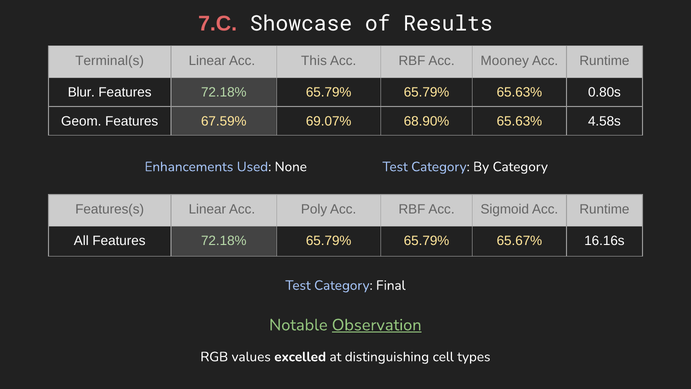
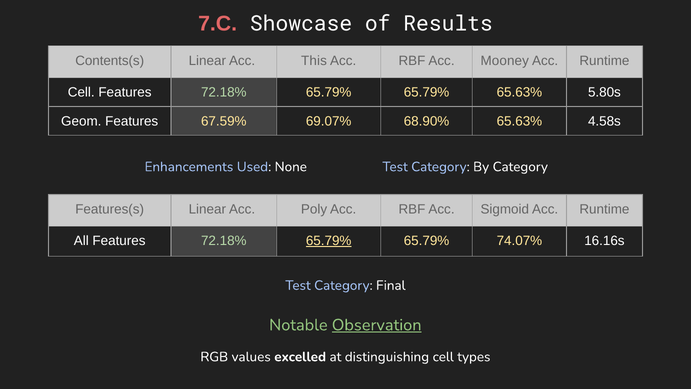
Terminal(s: Terminal(s -> Contents(s
Blur at (81, 92): Blur -> Cell
0.80s: 0.80s -> 5.80s
65.79% at (329, 241) underline: none -> present
65.67%: 65.67% -> 74.07%
